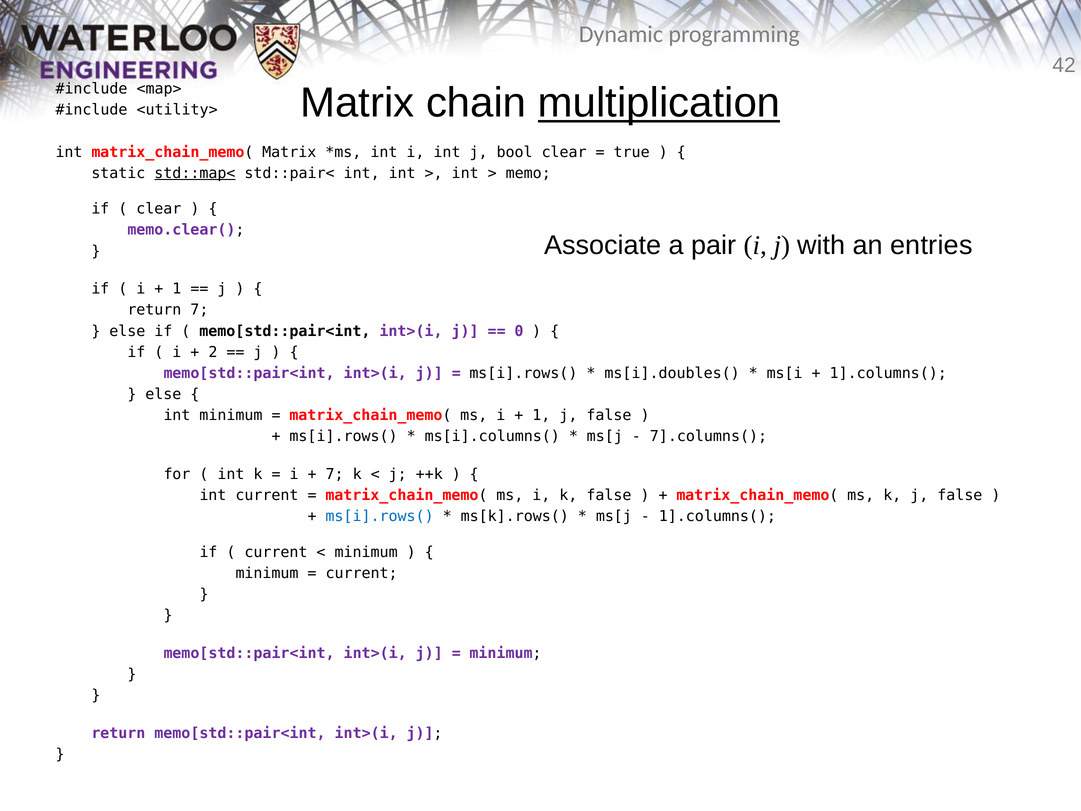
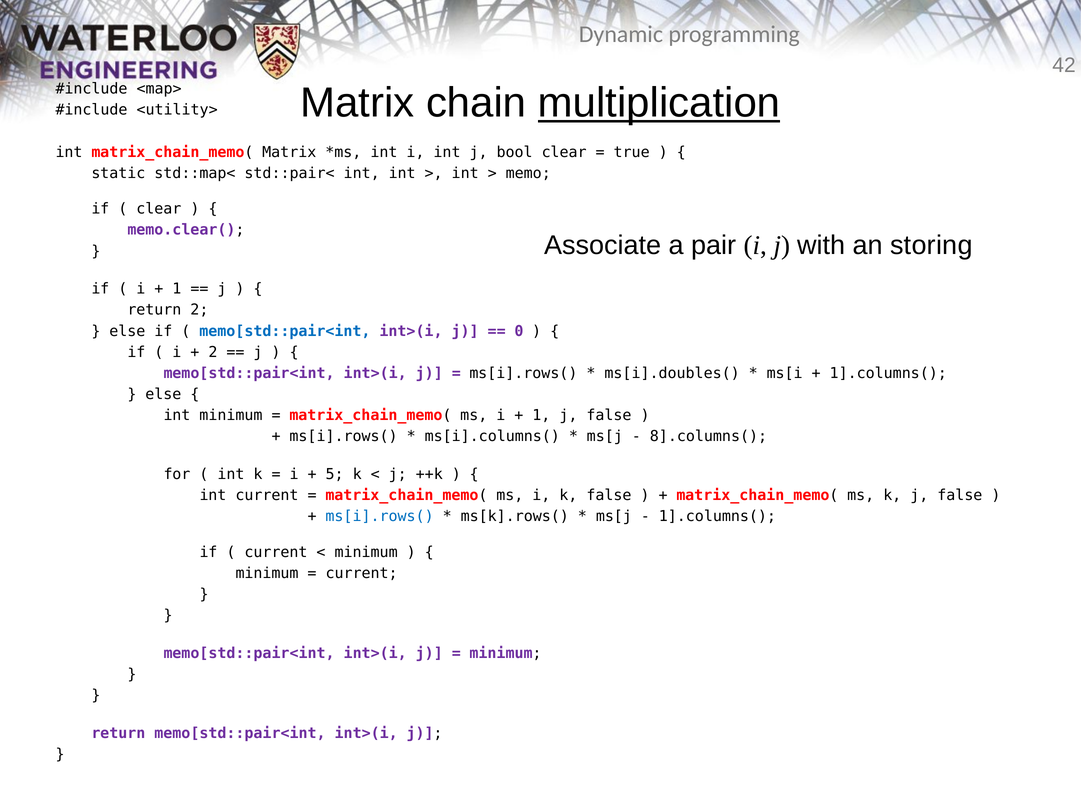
std::map< underline: present -> none
entries: entries -> storing
return 7: 7 -> 2
memo[std::pair<int at (285, 331) colour: black -> blue
7].columns(: 7].columns( -> 8].columns(
7 at (335, 474): 7 -> 5
